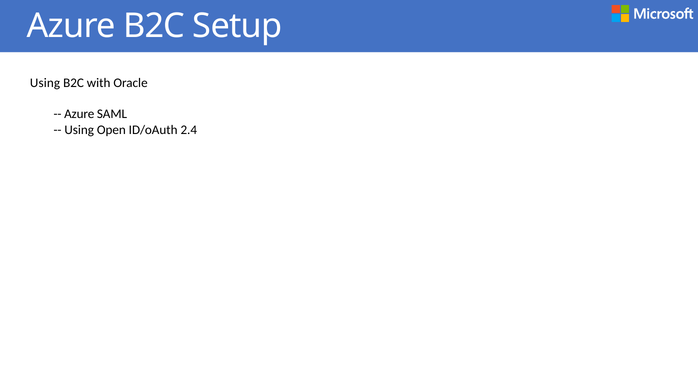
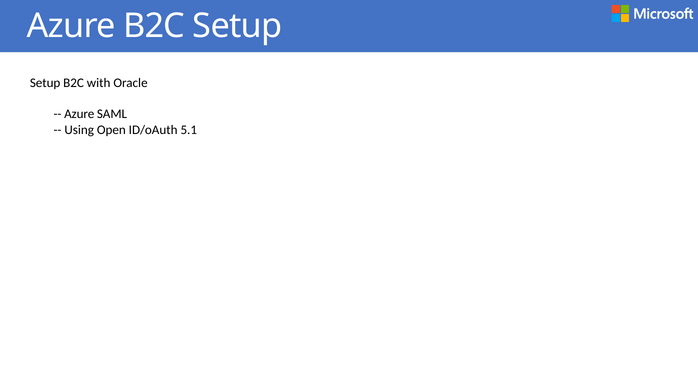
Using at (45, 83): Using -> Setup
2.4: 2.4 -> 5.1
